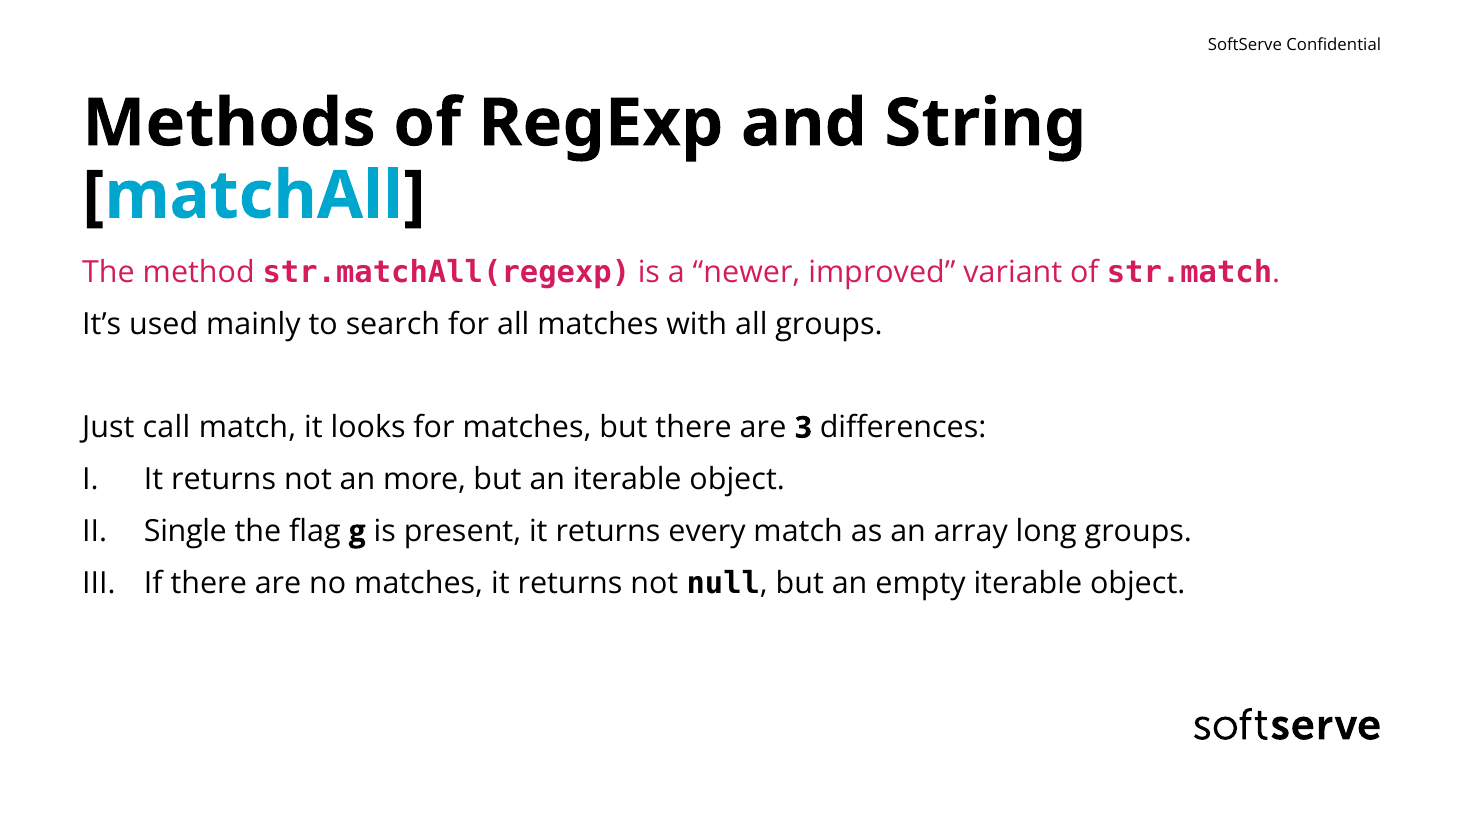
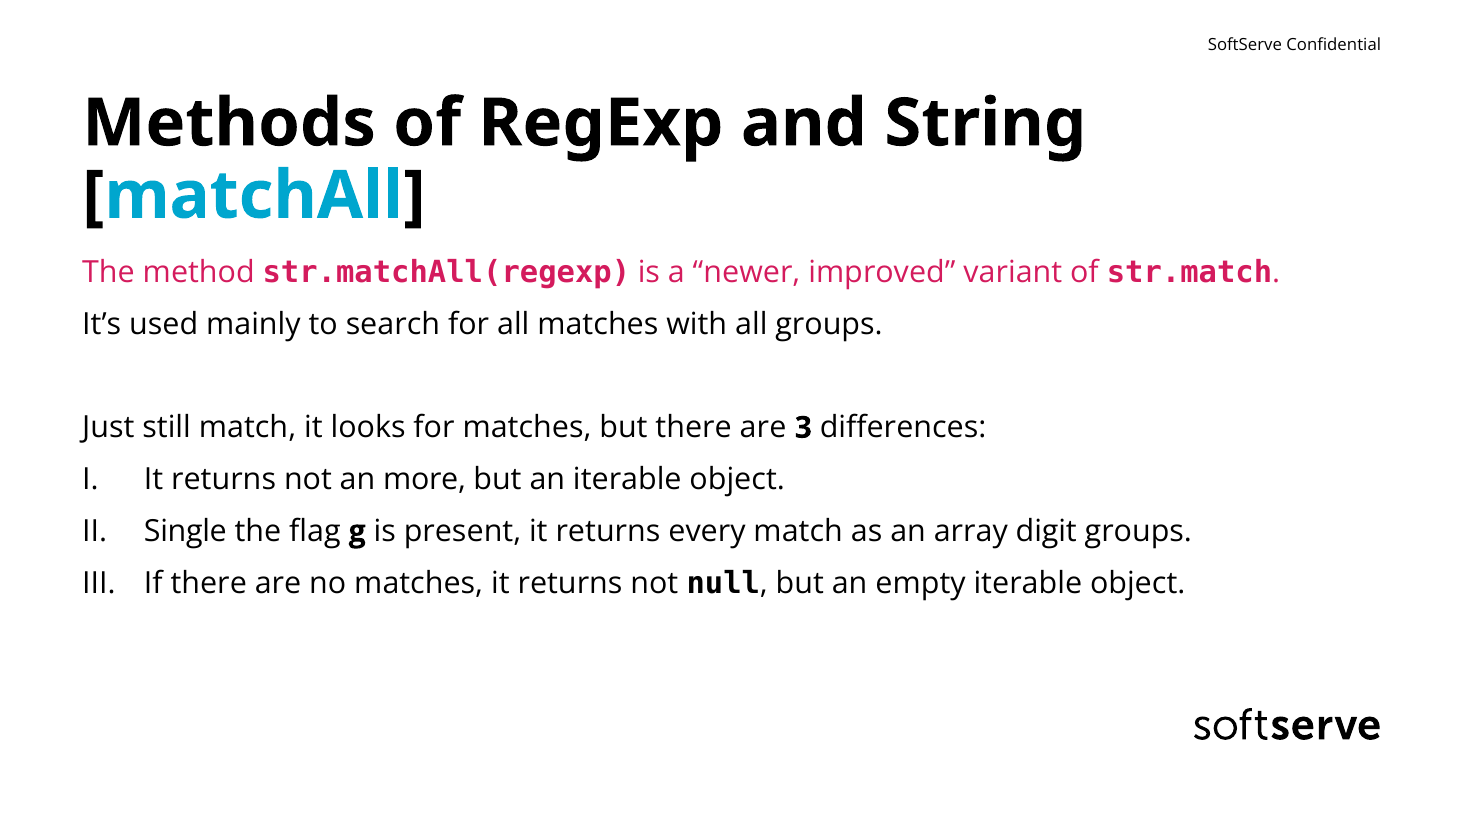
call: call -> still
long: long -> digit
